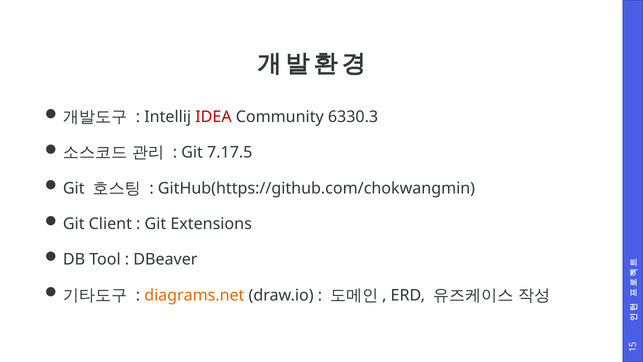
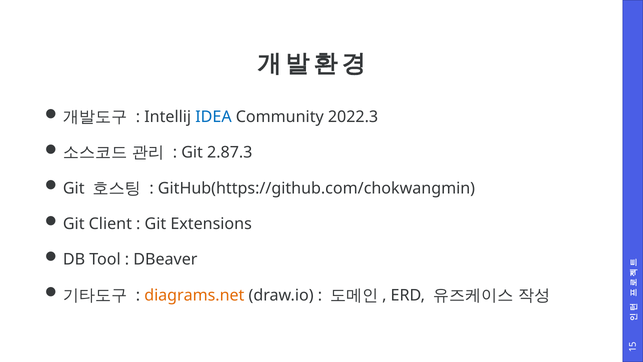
IDEA colour: red -> blue
6330.3: 6330.3 -> 2022.3
7.17.5: 7.17.5 -> 2.87.3
